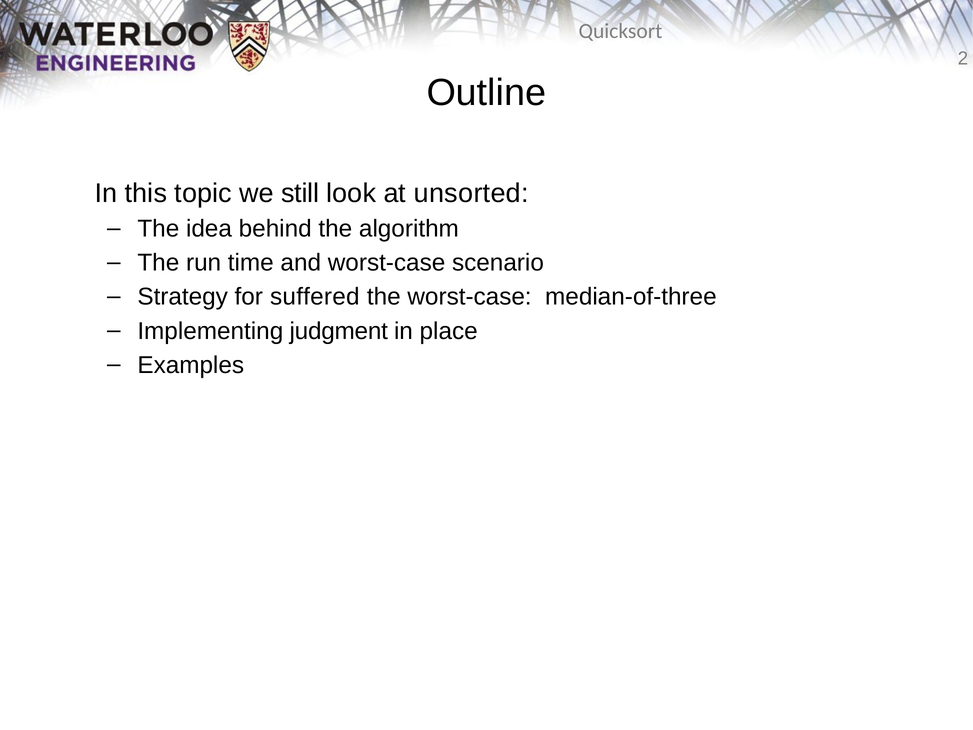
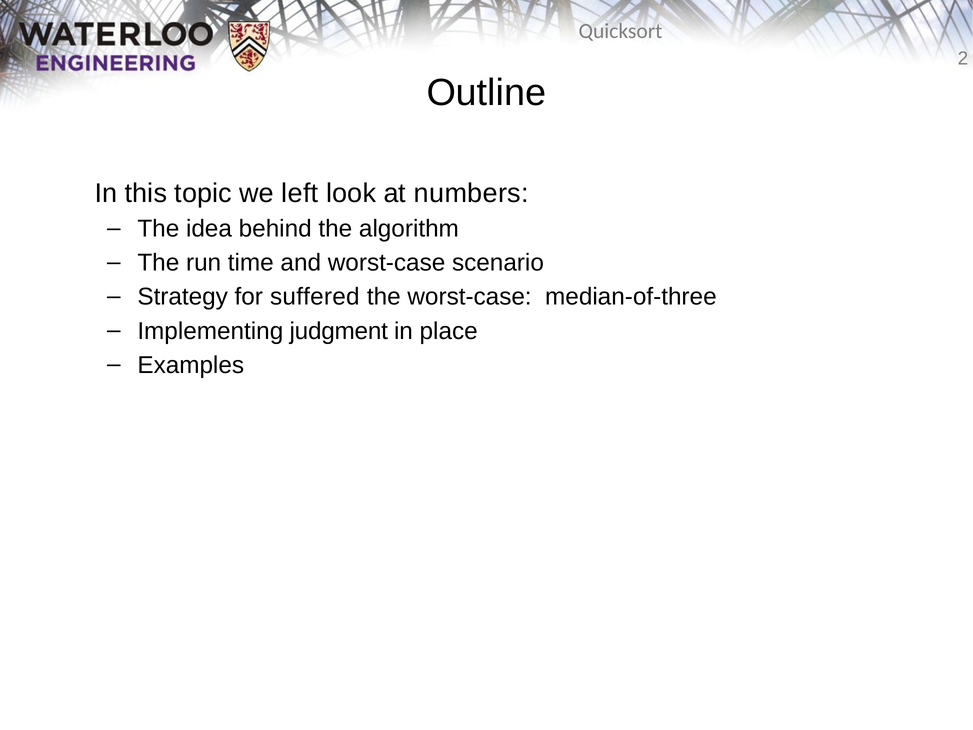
still: still -> left
unsorted: unsorted -> numbers
